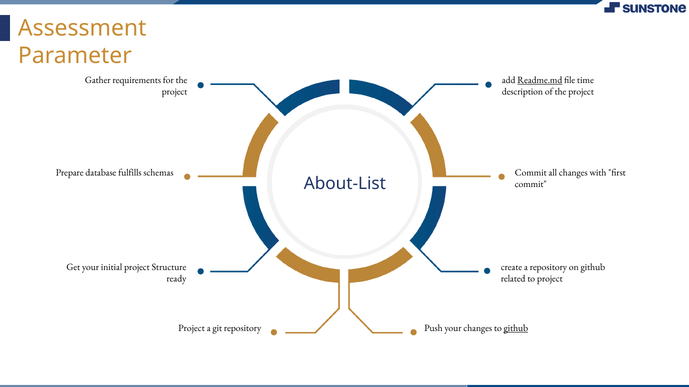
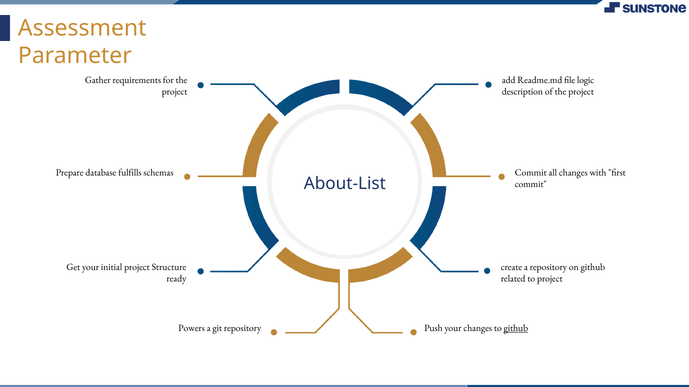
Readme.md underline: present -> none
time: time -> logic
Project at (192, 329): Project -> Powers
